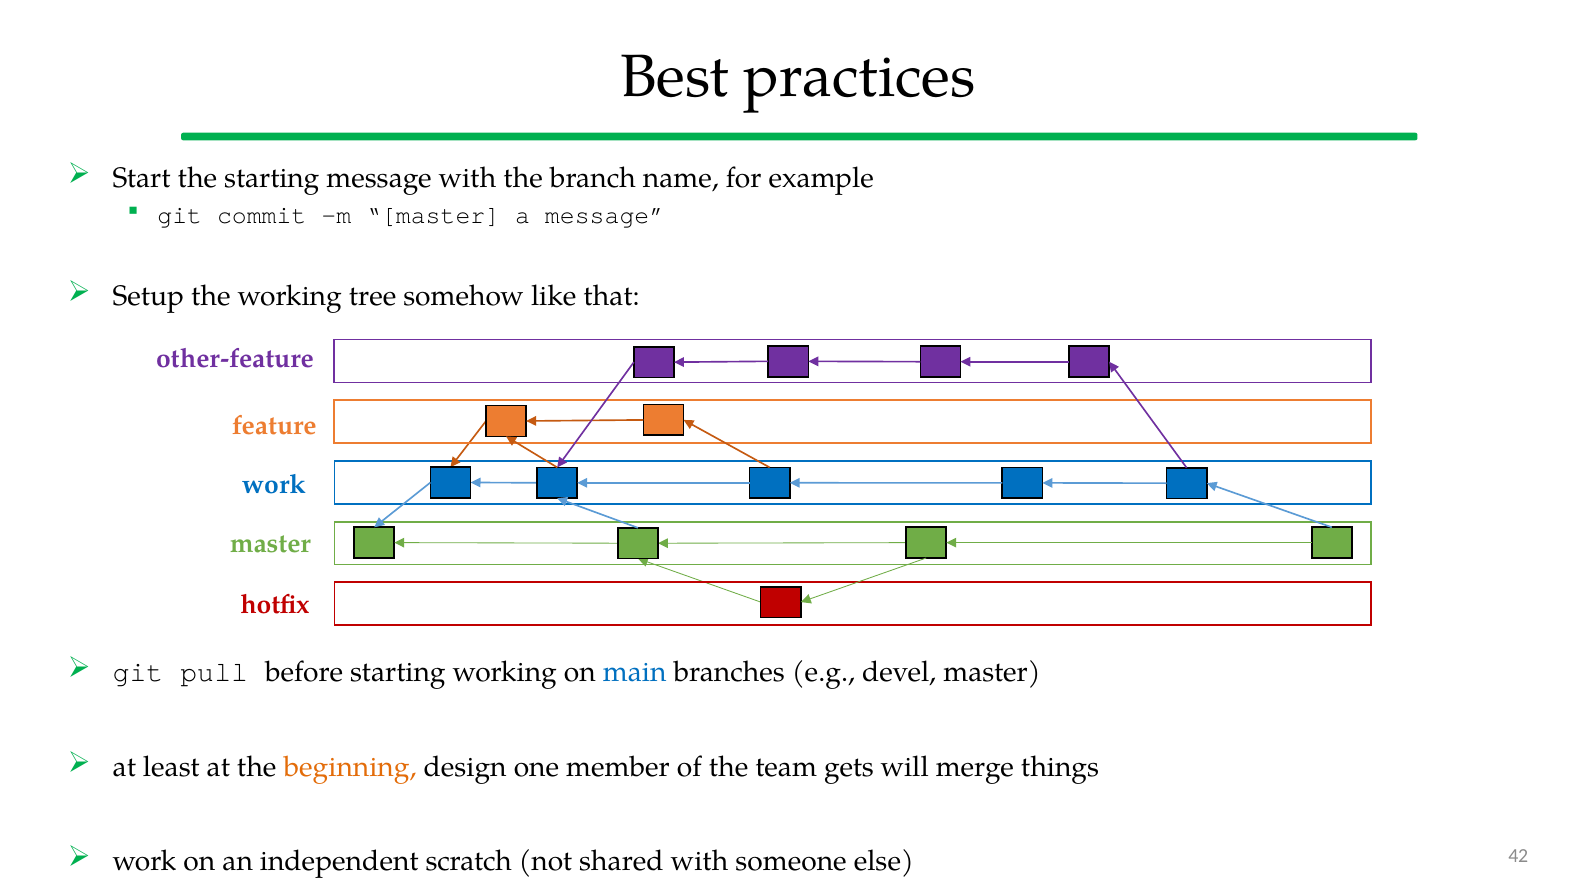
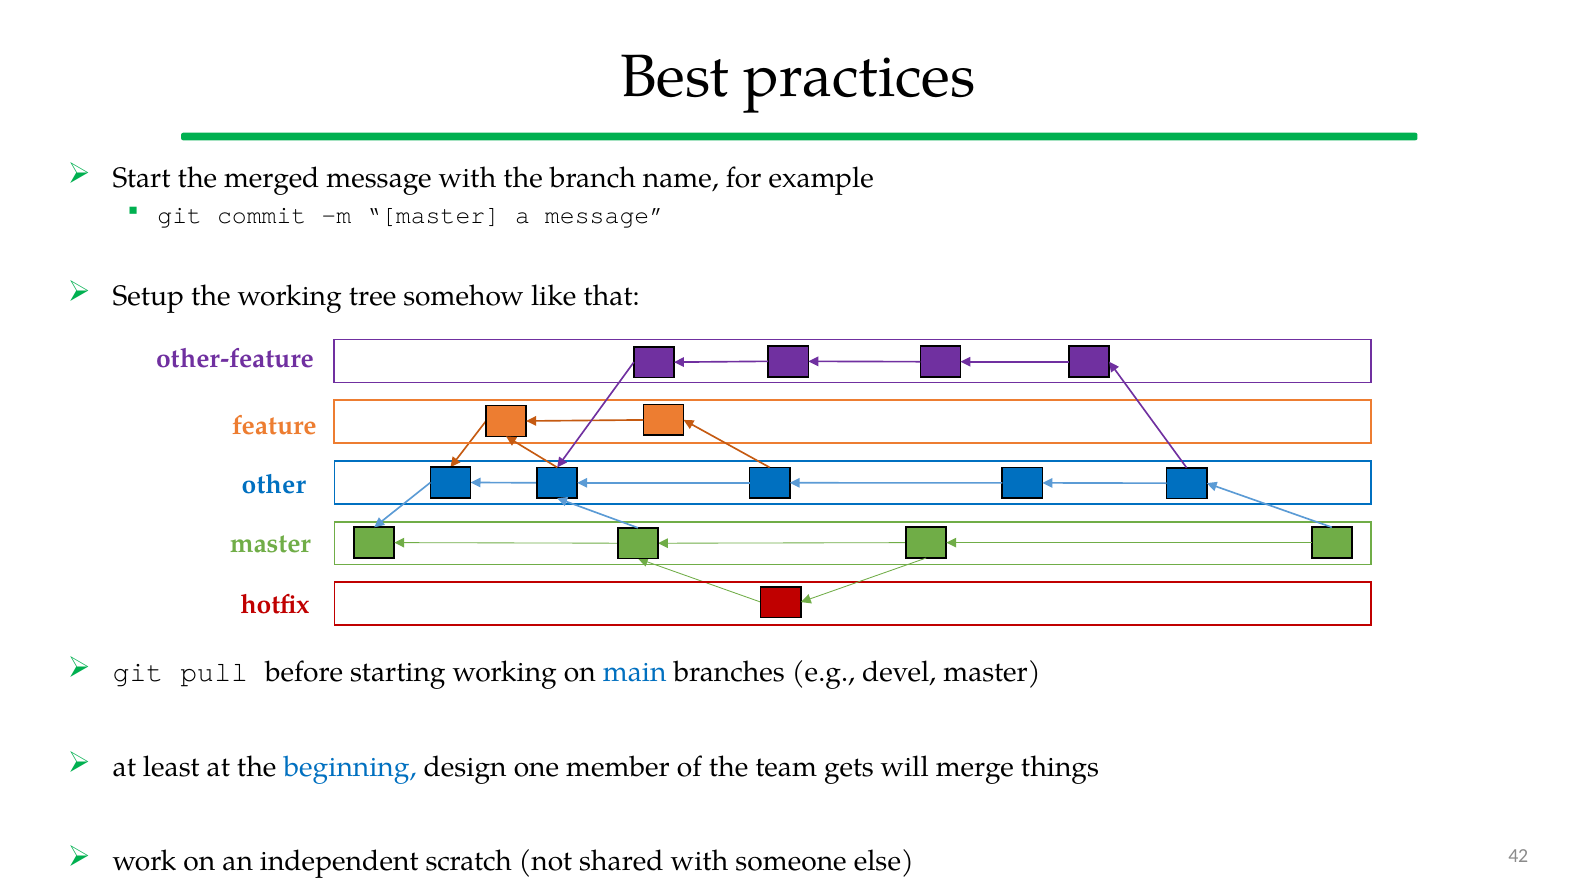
the starting: starting -> merged
work at (274, 485): work -> other
beginning colour: orange -> blue
